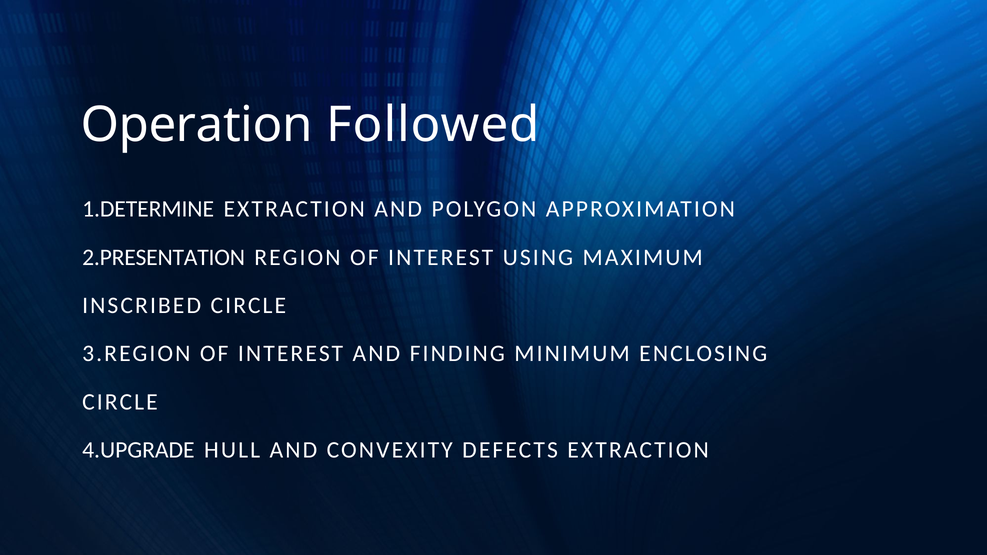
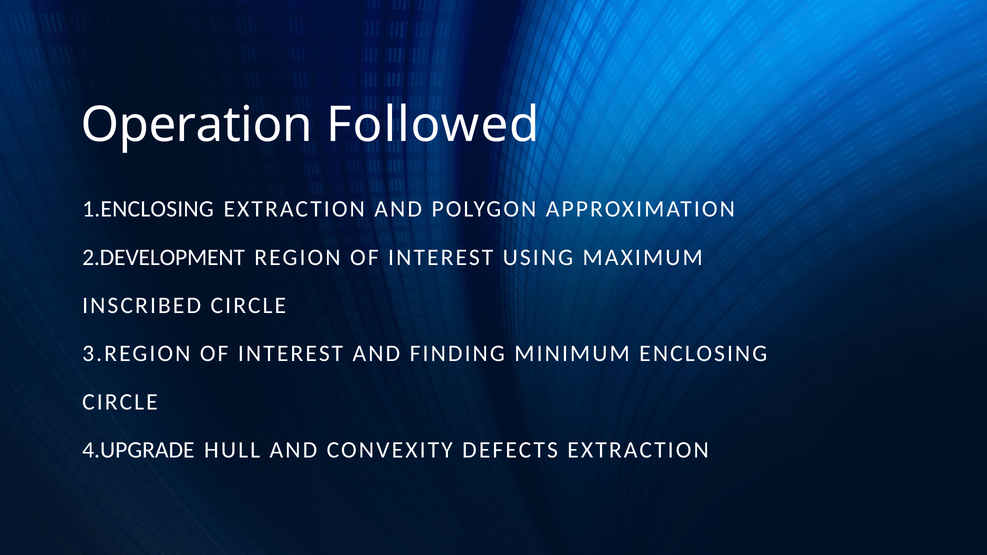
1.DETERMINE: 1.DETERMINE -> 1.ENCLOSING
2.PRESENTATION: 2.PRESENTATION -> 2.DEVELOPMENT
